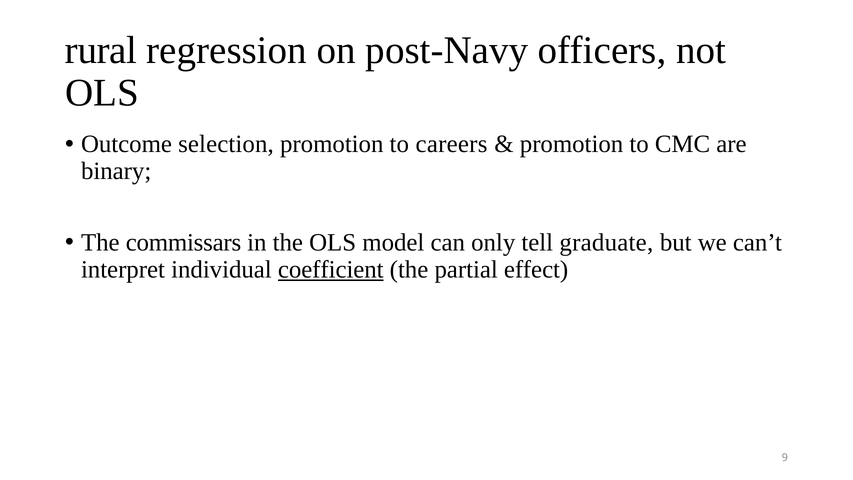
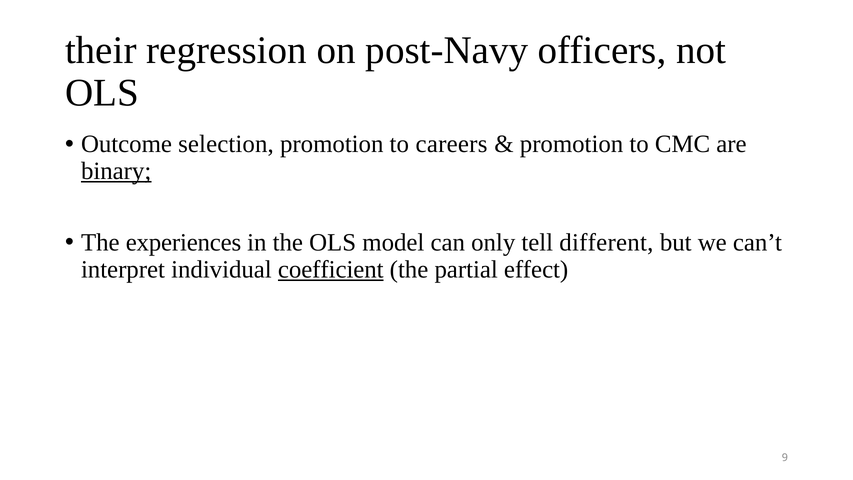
rural: rural -> their
binary underline: none -> present
commissars: commissars -> experiences
graduate: graduate -> different
